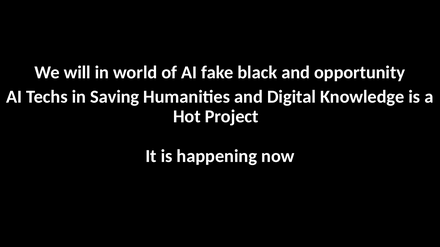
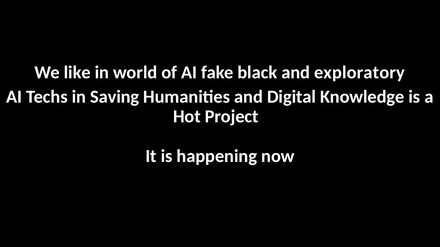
will: will -> like
opportunity: opportunity -> exploratory
